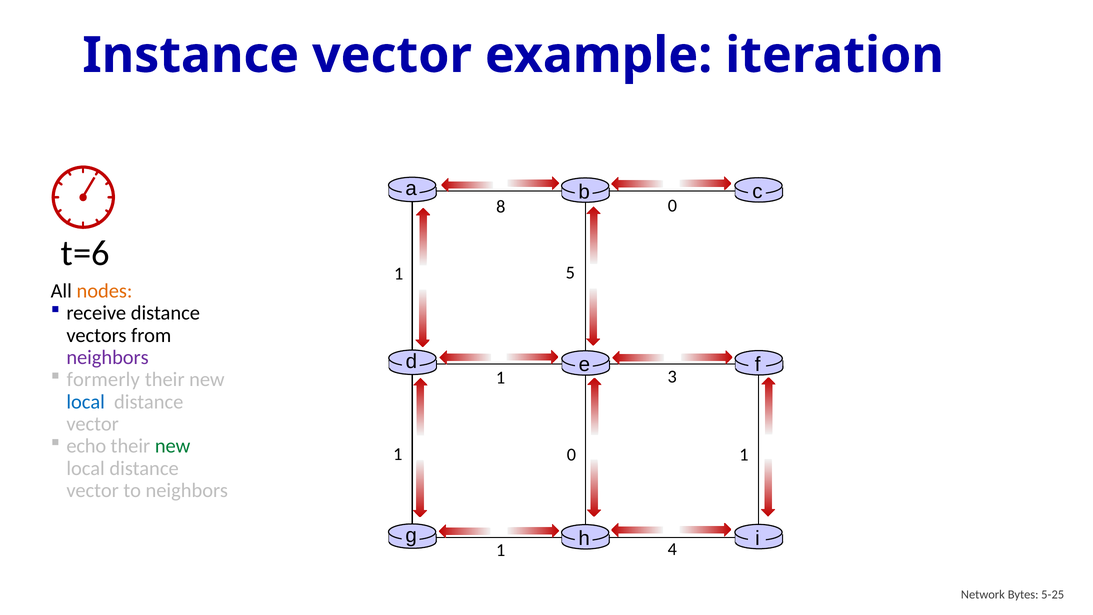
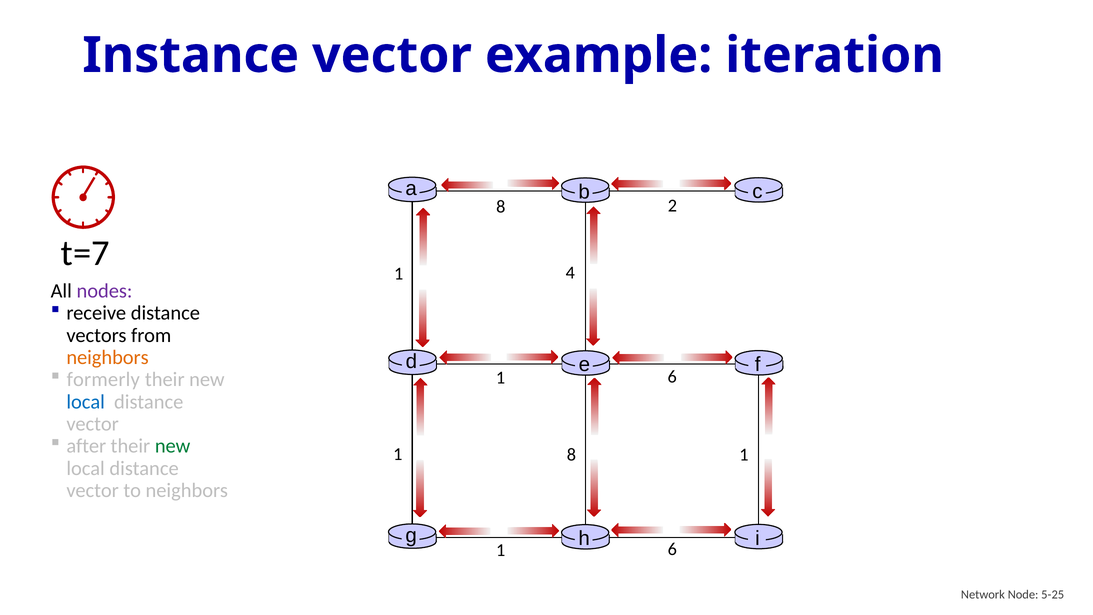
8 0: 0 -> 2
t=6: t=6 -> t=7
5: 5 -> 4
nodes colour: orange -> purple
neighbors at (108, 357) colour: purple -> orange
3 at (672, 377): 3 -> 6
echo: echo -> after
1 0: 0 -> 8
4 at (672, 549): 4 -> 6
Bytes: Bytes -> Node
